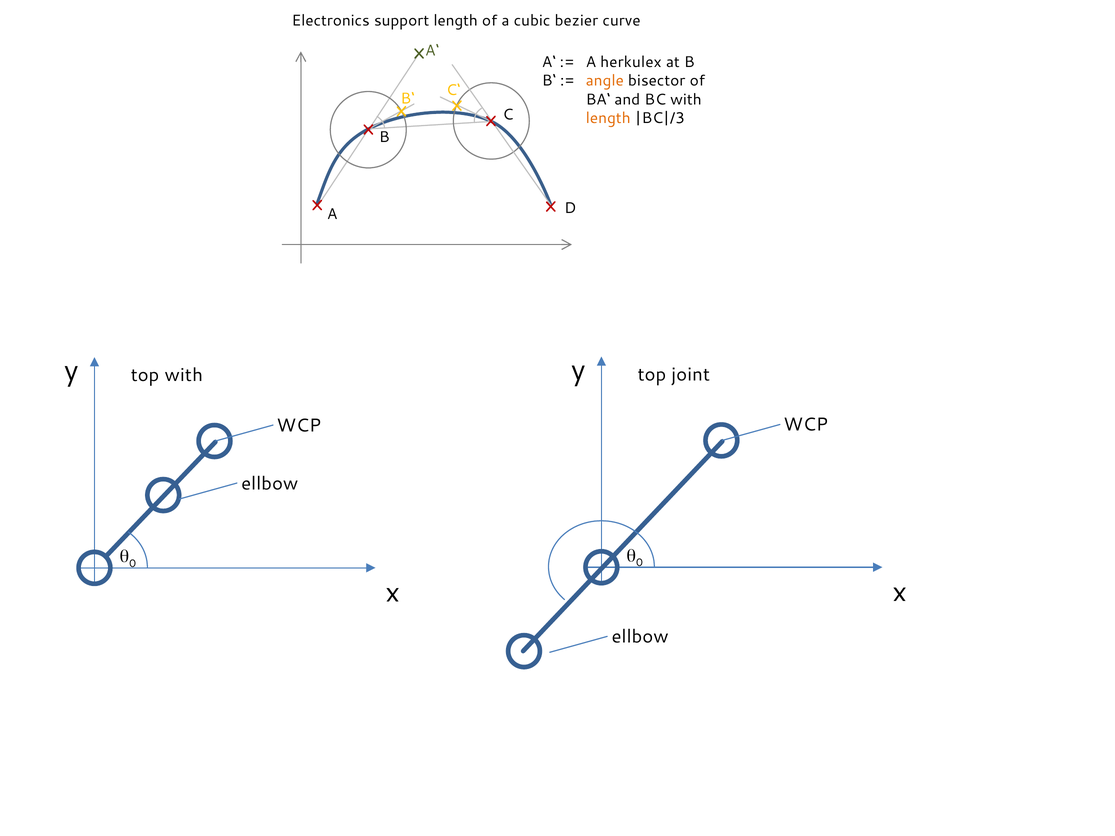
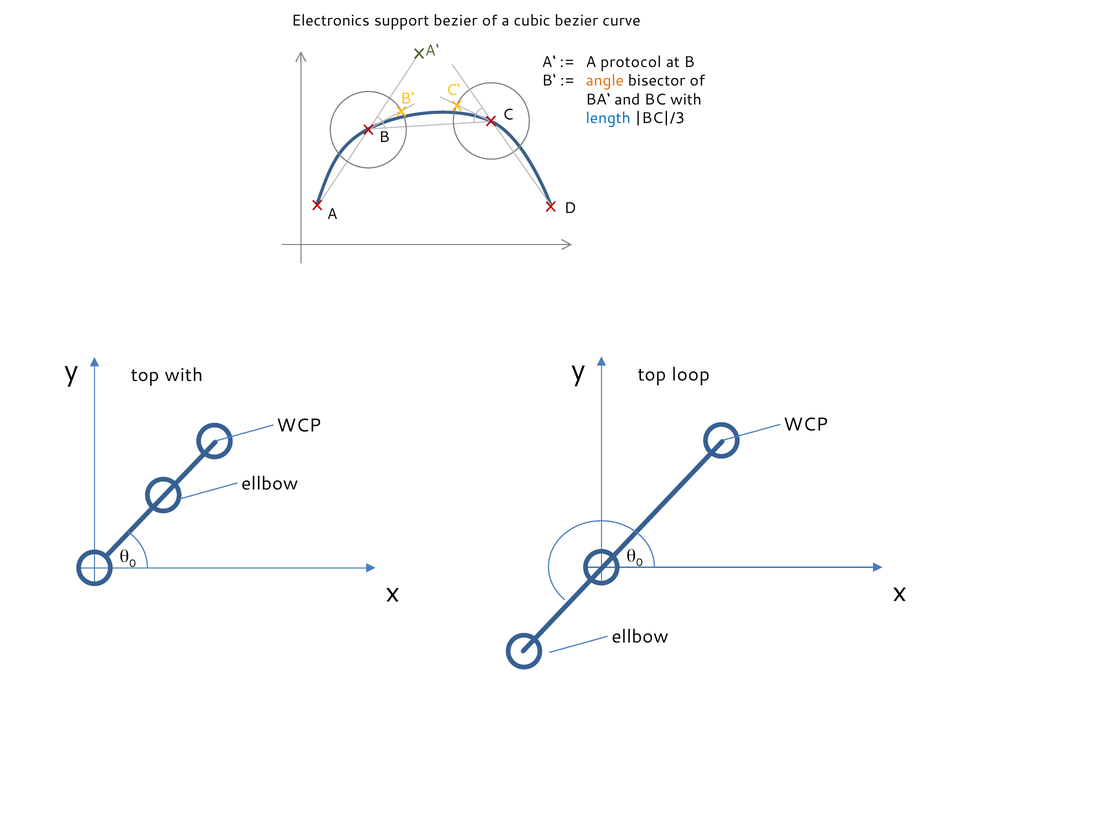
support length: length -> bezier
herkulex: herkulex -> protocol
length at (608, 118) colour: orange -> blue
joint: joint -> loop
